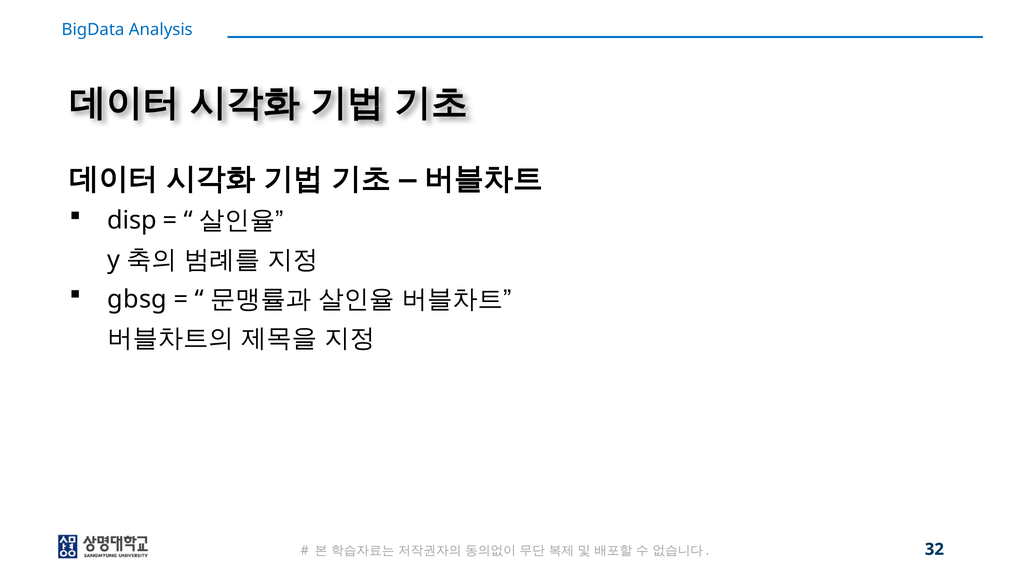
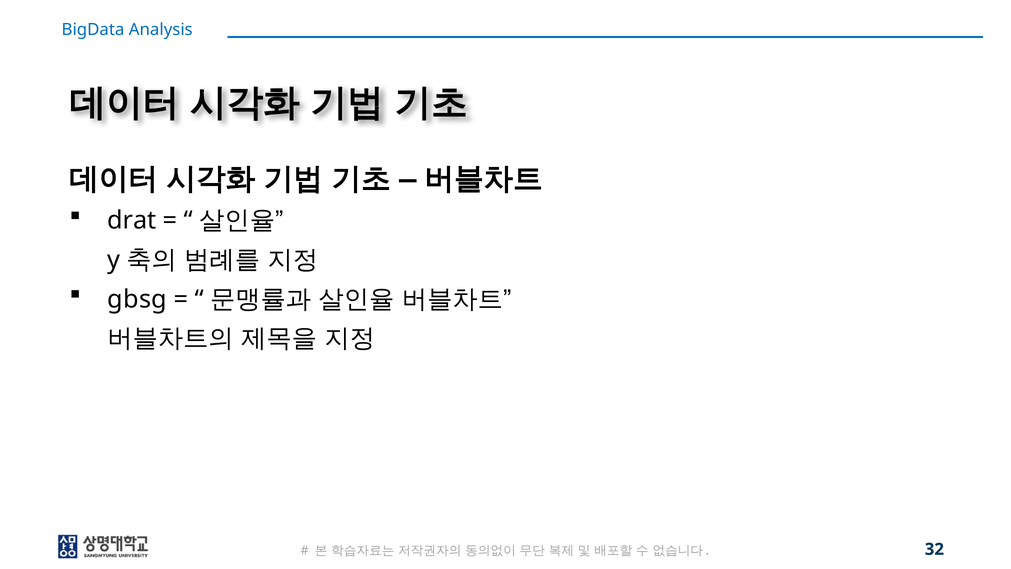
disp: disp -> drat
